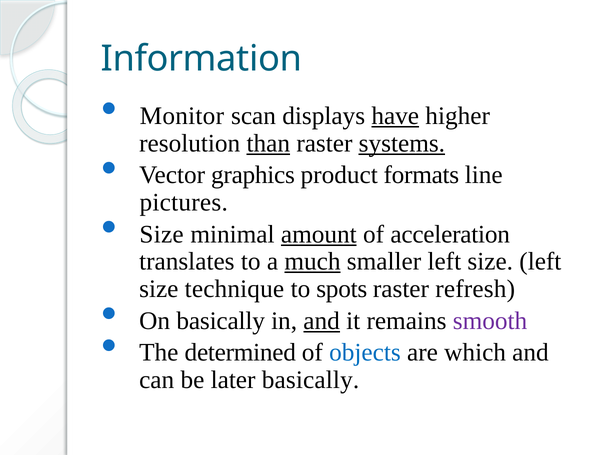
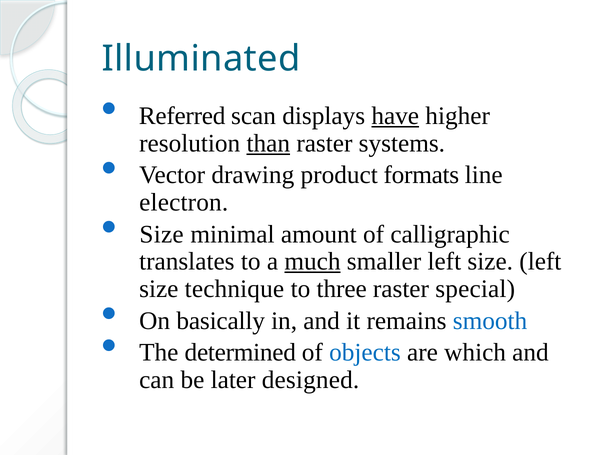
Information: Information -> Illuminated
Monitor: Monitor -> Referred
systems underline: present -> none
graphics: graphics -> drawing
pictures: pictures -> electron
amount underline: present -> none
acceleration: acceleration -> calligraphic
spots: spots -> three
refresh: refresh -> special
and at (322, 321) underline: present -> none
smooth colour: purple -> blue
later basically: basically -> designed
